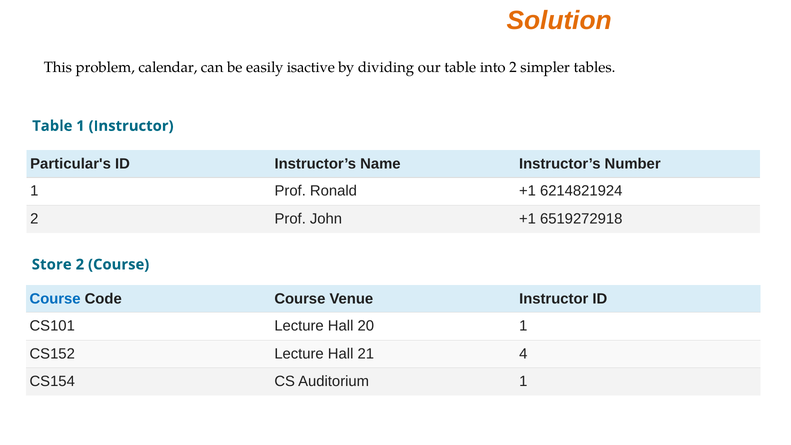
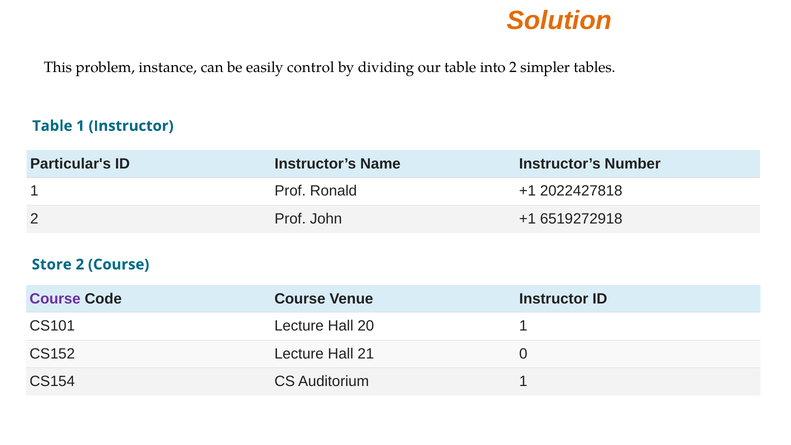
calendar: calendar -> instance
isactive: isactive -> control
6214821924: 6214821924 -> 2022427818
Course at (55, 299) colour: blue -> purple
4: 4 -> 0
